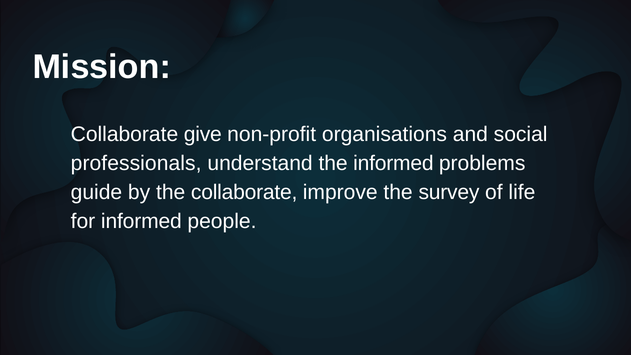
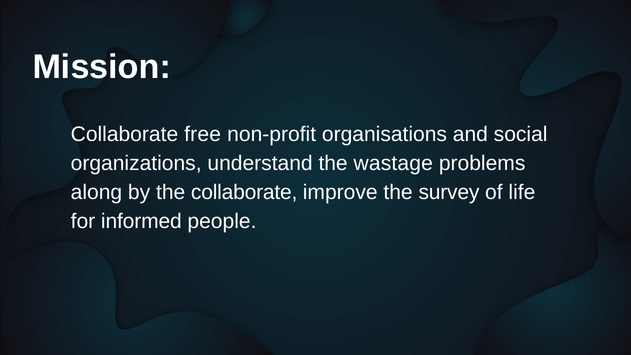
give: give -> free
professionals: professionals -> organizations
the informed: informed -> wastage
guide: guide -> along
